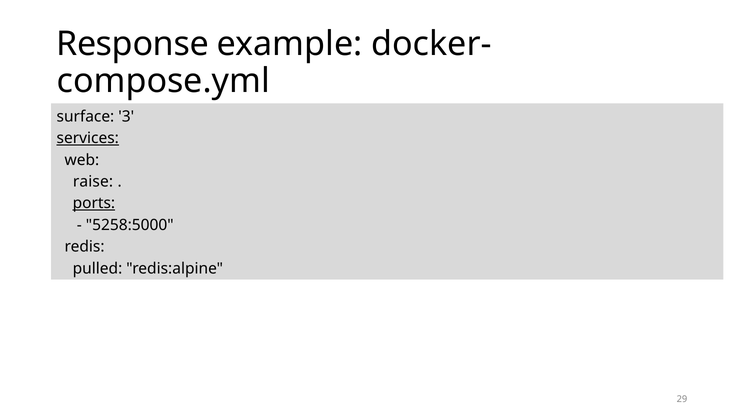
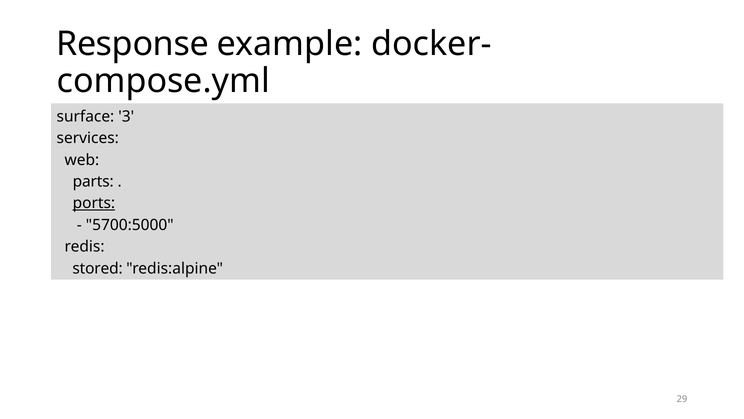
services underline: present -> none
raise: raise -> parts
5258:5000: 5258:5000 -> 5700:5000
pulled: pulled -> stored
